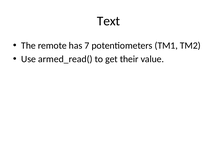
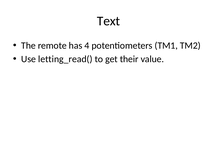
7: 7 -> 4
armed_read(: armed_read( -> letting_read(
